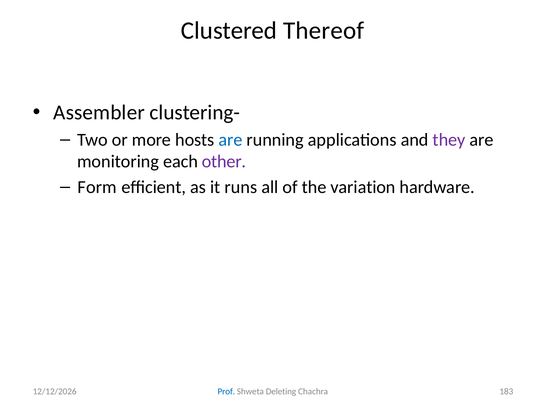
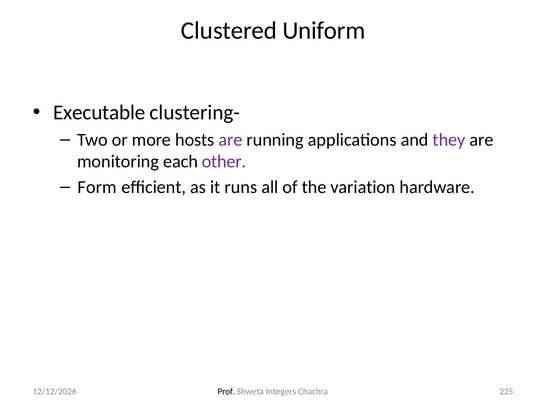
Thereof: Thereof -> Uniform
Assembler: Assembler -> Executable
are at (231, 140) colour: blue -> purple
Prof colour: blue -> black
Deleting: Deleting -> Integers
183: 183 -> 225
